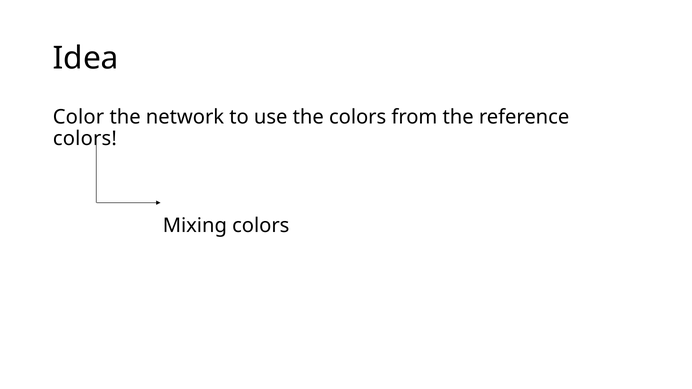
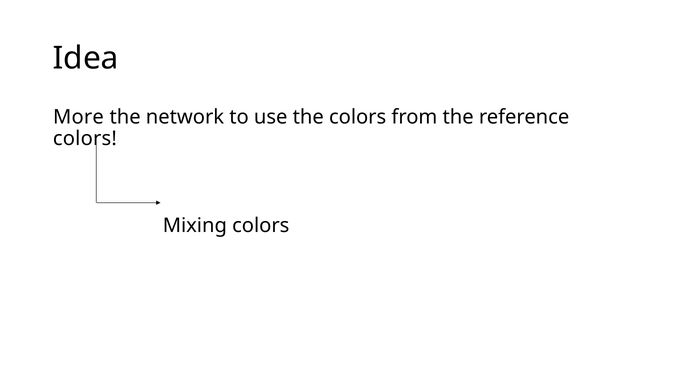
Color: Color -> More
